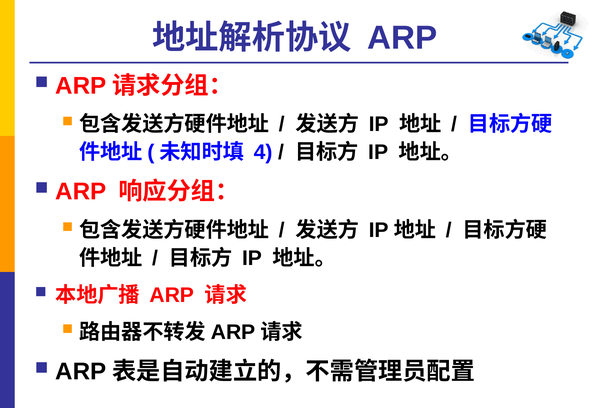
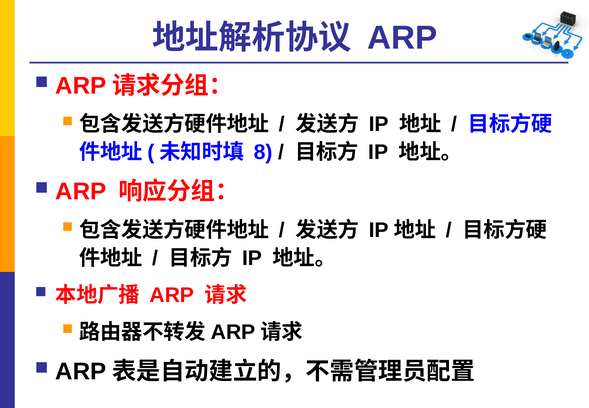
4: 4 -> 8
